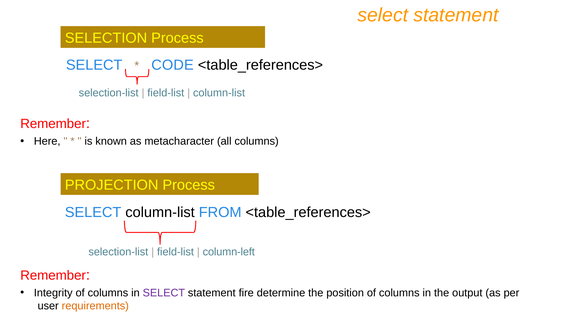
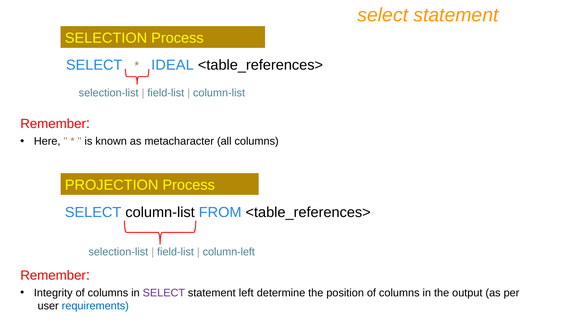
CODE: CODE -> IDEAL
fire: fire -> left
requirements colour: orange -> blue
